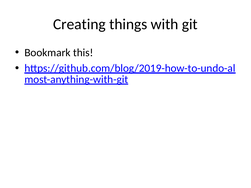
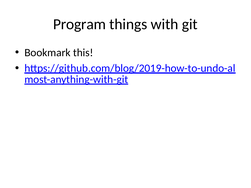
Creating: Creating -> Program
